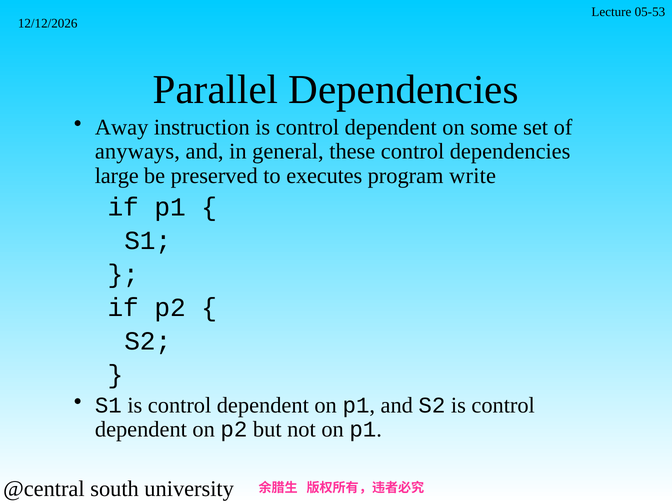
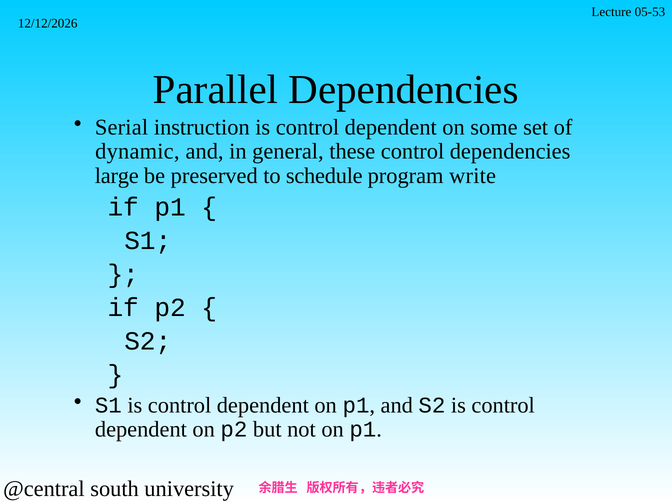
Away: Away -> Serial
anyways: anyways -> dynamic
executes: executes -> schedule
